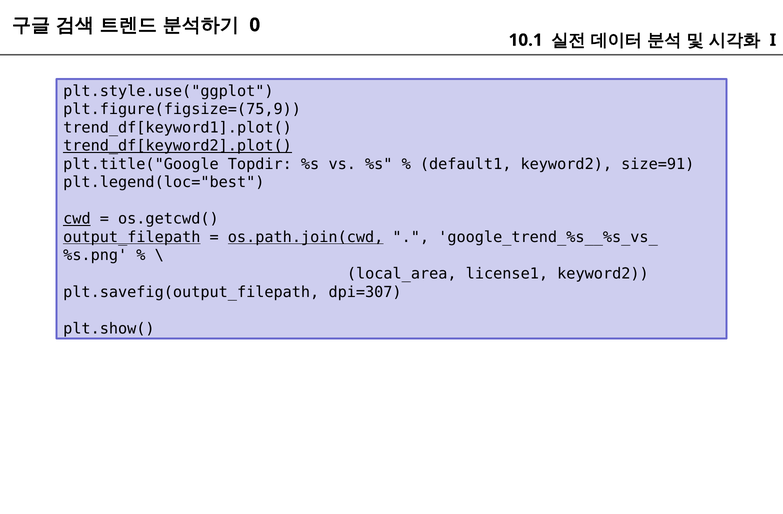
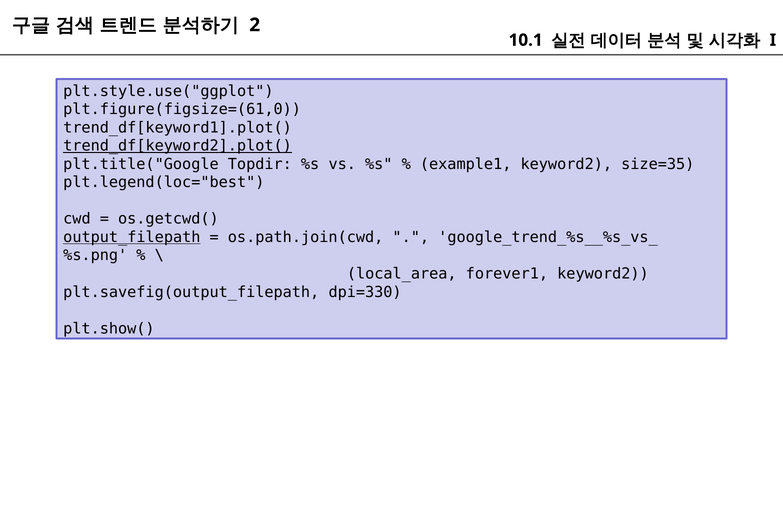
0: 0 -> 2
plt.figure(figsize=(75,9: plt.figure(figsize=(75,9 -> plt.figure(figsize=(61,0
default1: default1 -> example1
size=91: size=91 -> size=35
cwd underline: present -> none
os.path.join(cwd underline: present -> none
license1: license1 -> forever1
dpi=307: dpi=307 -> dpi=330
